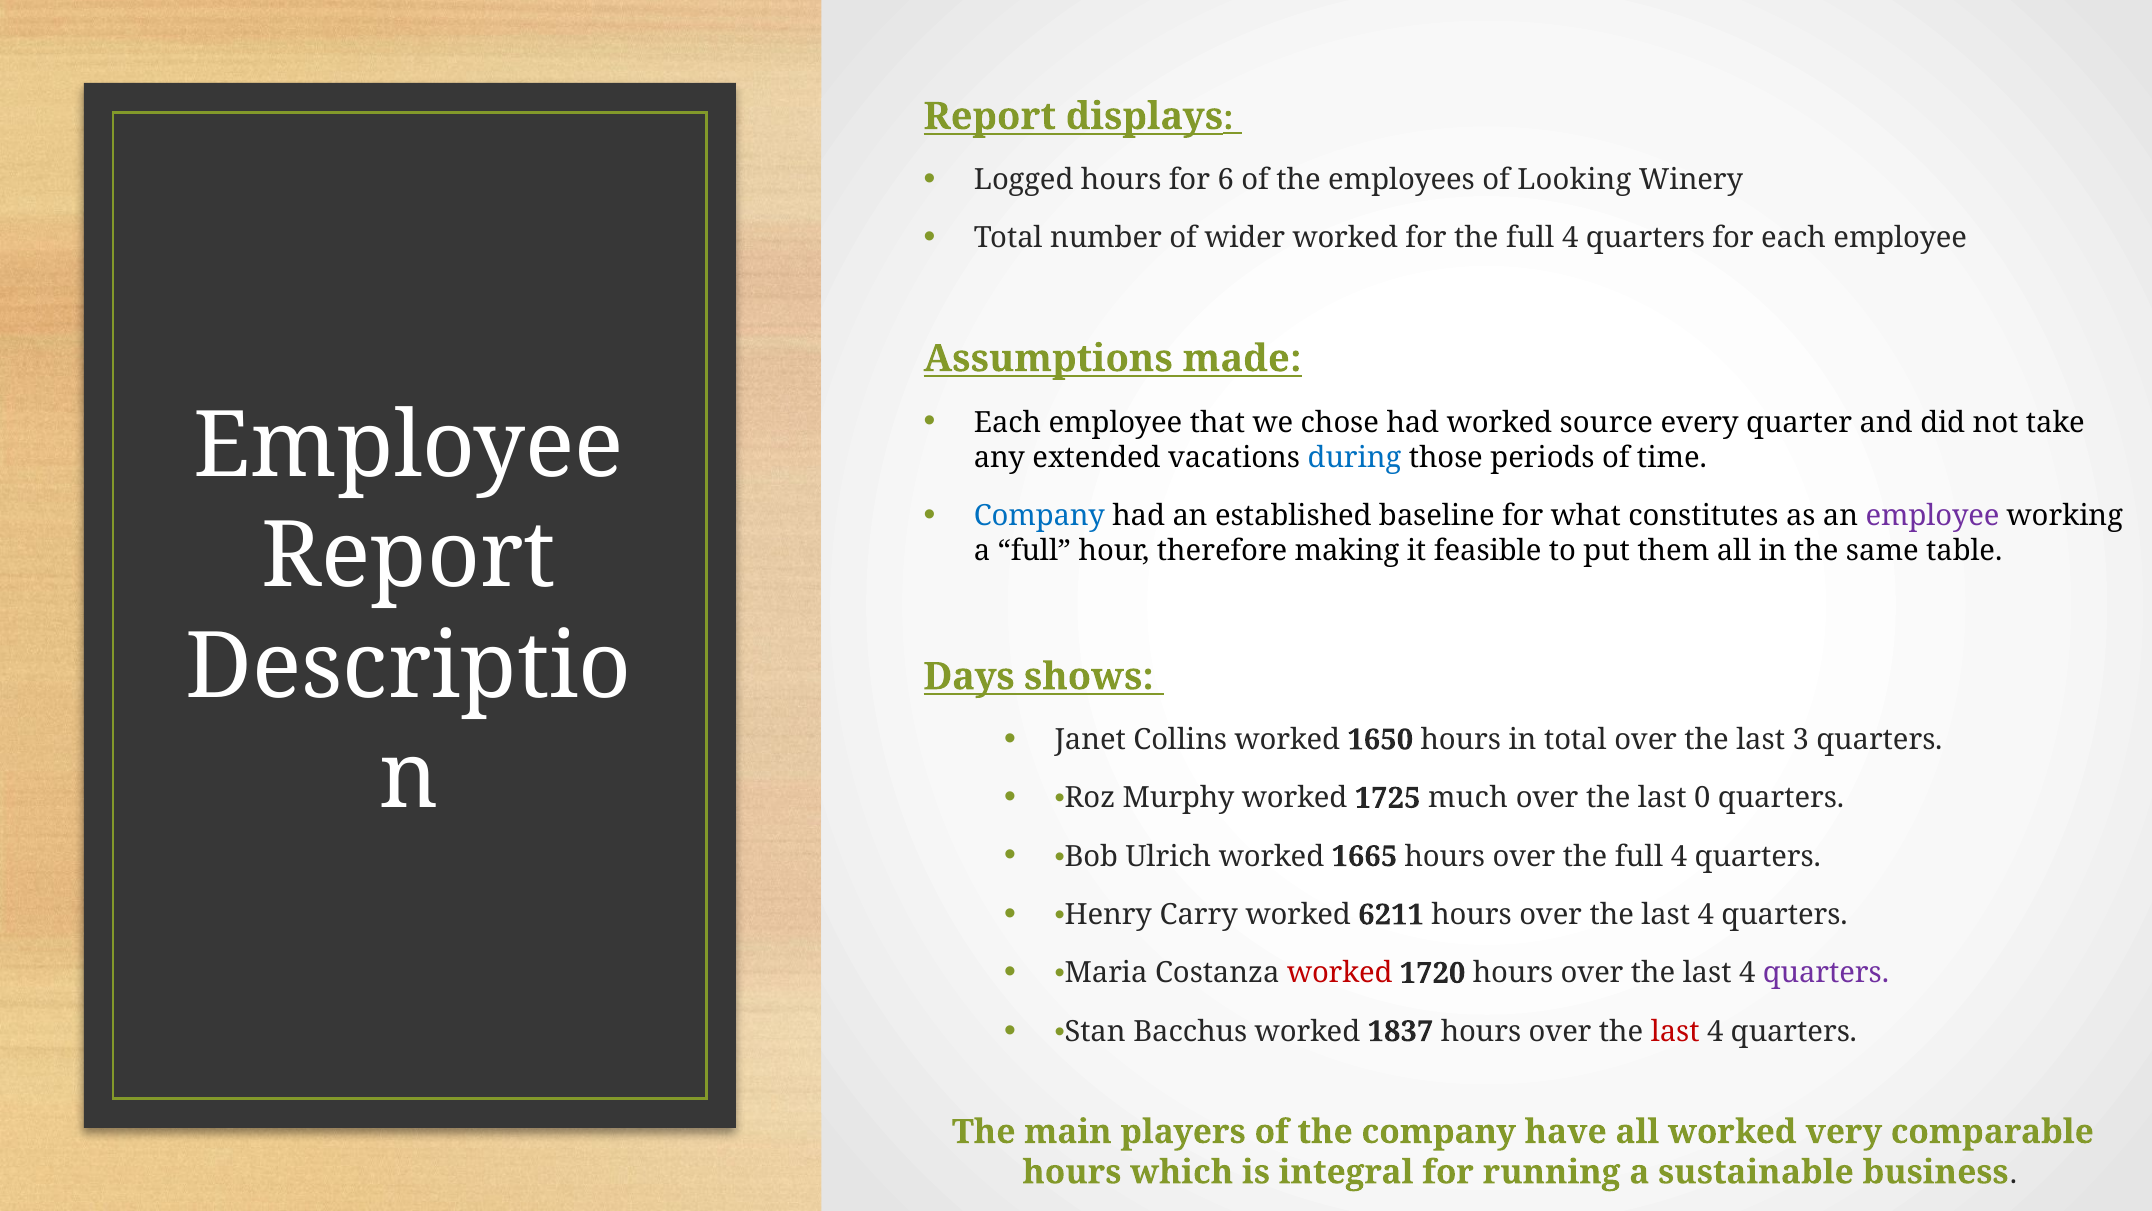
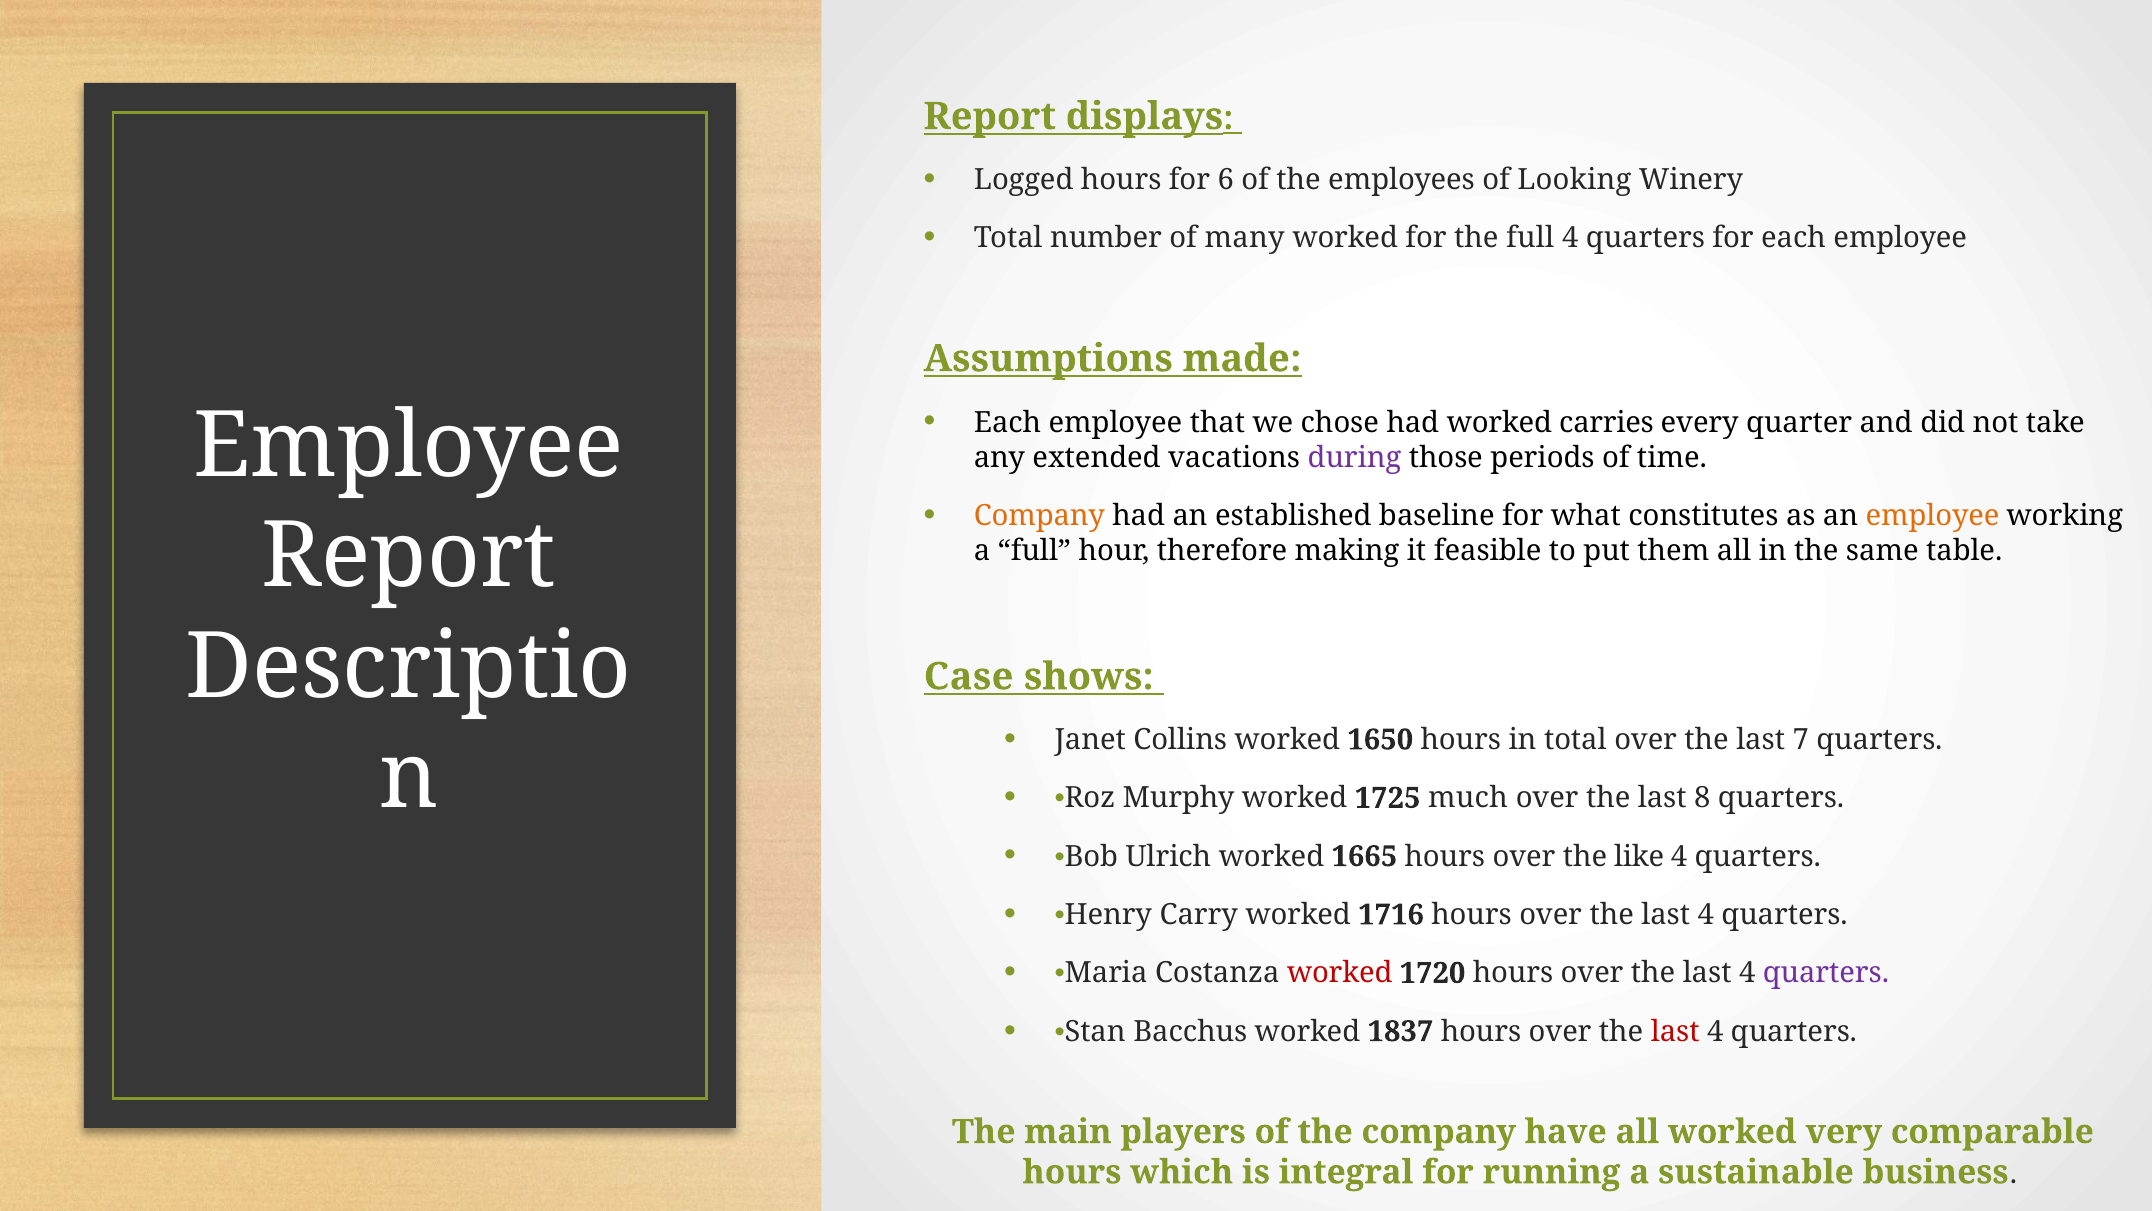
wider: wider -> many
source: source -> carries
during colour: blue -> purple
Company at (1039, 516) colour: blue -> orange
employee at (1933, 516) colour: purple -> orange
Days: Days -> Case
3: 3 -> 7
0: 0 -> 8
over the full: full -> like
6211: 6211 -> 1716
